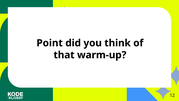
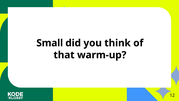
Point: Point -> Small
